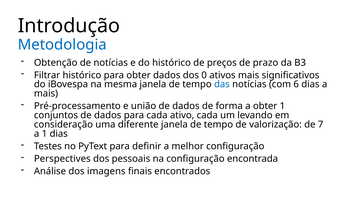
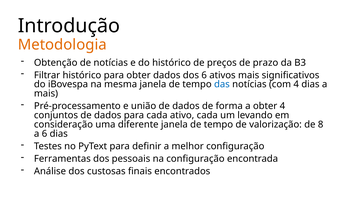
Metodologia colour: blue -> orange
dos 0: 0 -> 6
com 6: 6 -> 4
obter 1: 1 -> 4
7: 7 -> 8
a 1: 1 -> 6
Perspectives: Perspectives -> Ferramentas
imagens: imagens -> custosas
